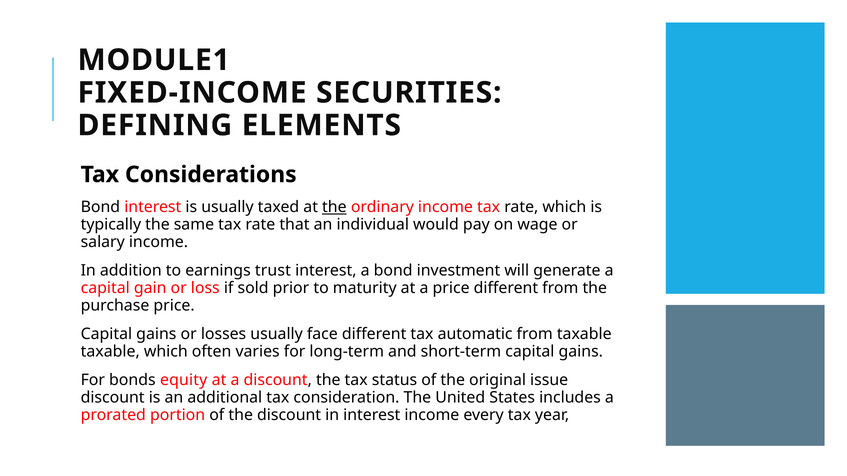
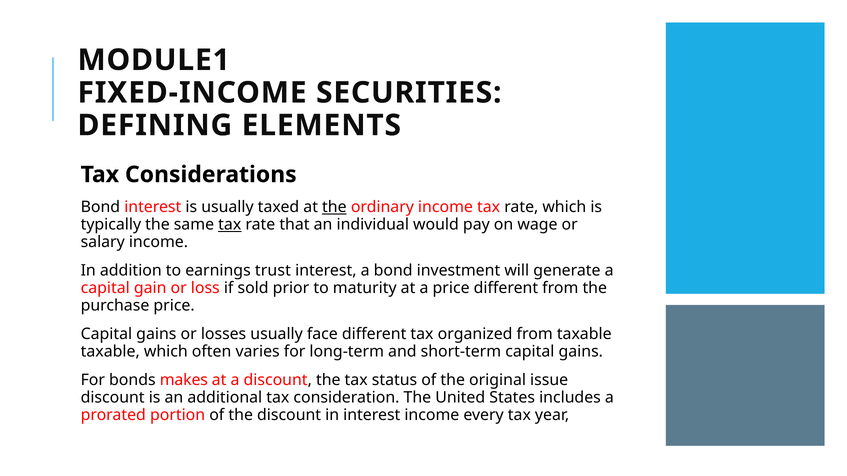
tax at (230, 225) underline: none -> present
automatic: automatic -> organized
equity: equity -> makes
